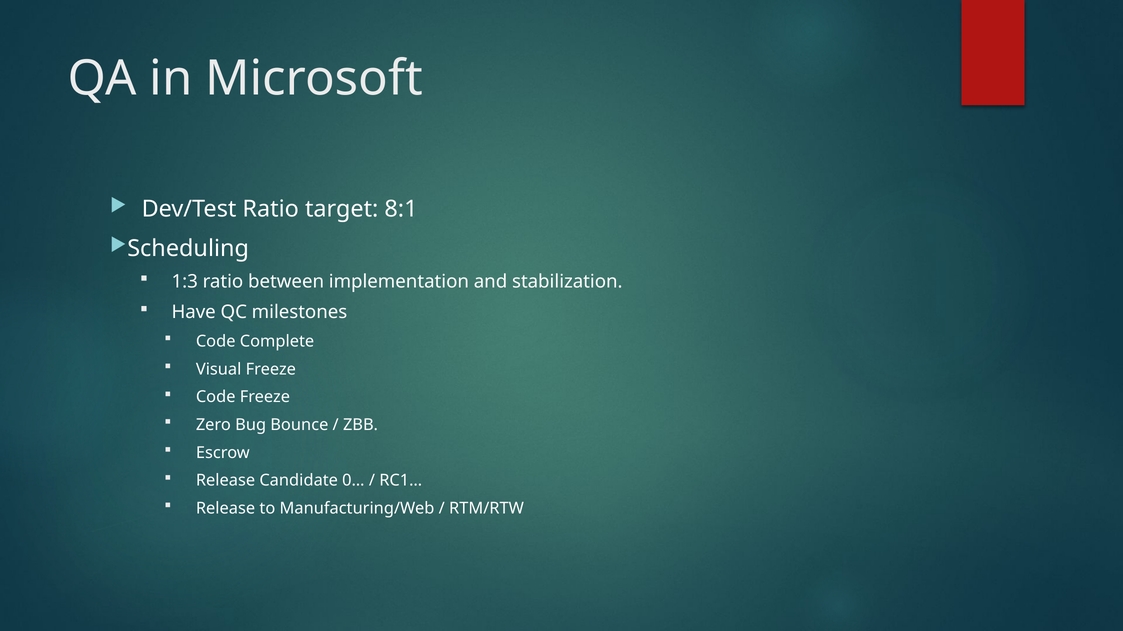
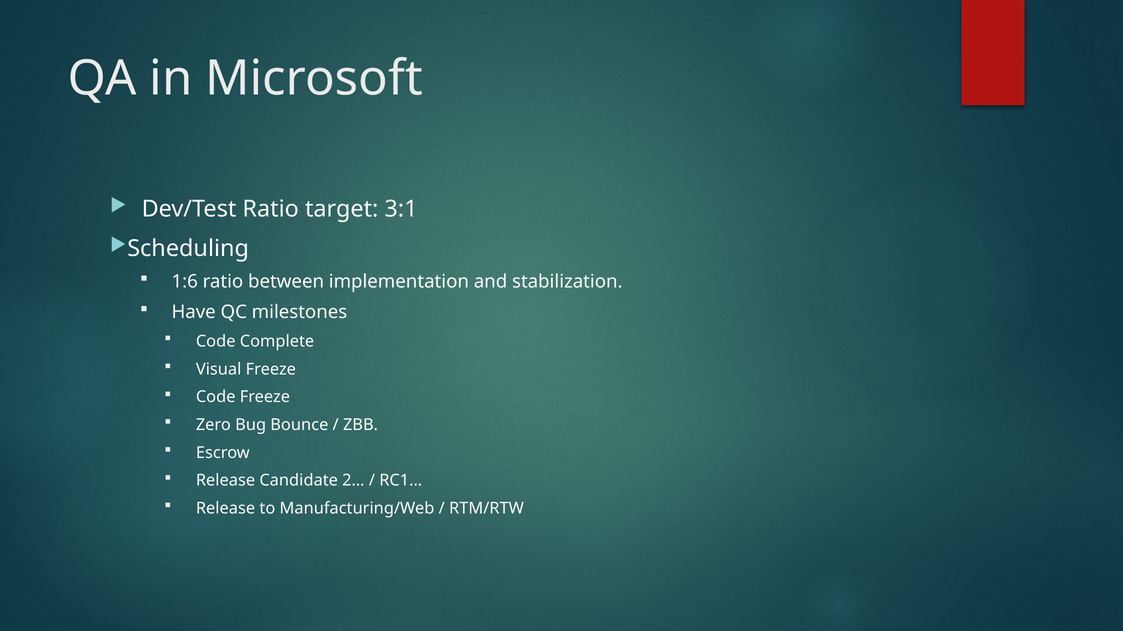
8:1: 8:1 -> 3:1
1:3: 1:3 -> 1:6
0…: 0… -> 2…
